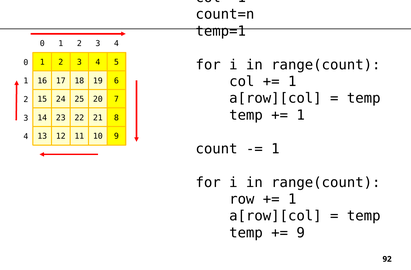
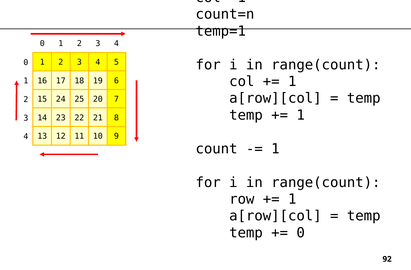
9 at (301, 233): 9 -> 0
